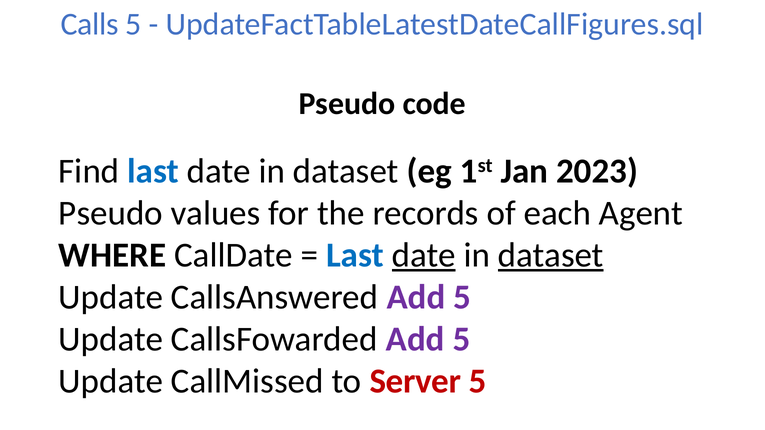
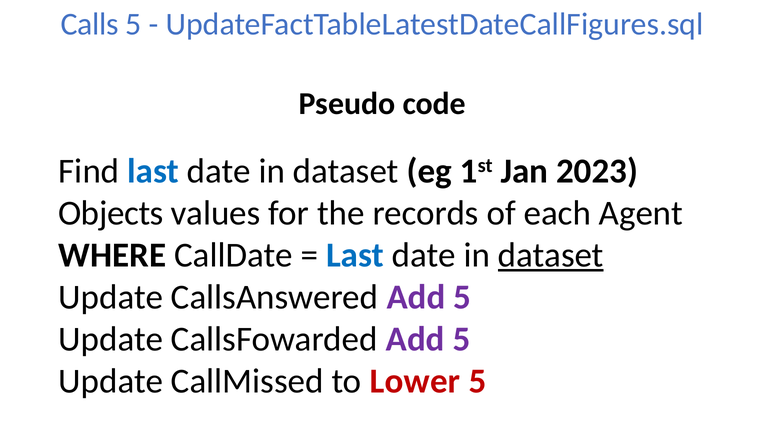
Pseudo at (111, 213): Pseudo -> Objects
date at (424, 255) underline: present -> none
Server: Server -> Lower
